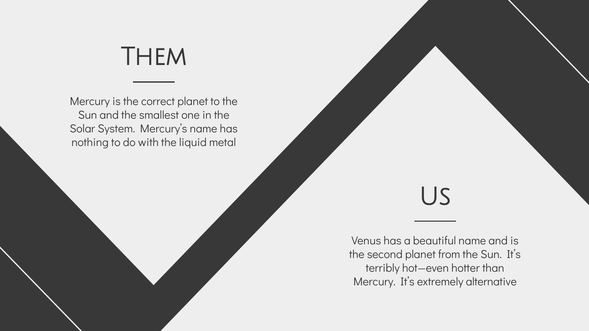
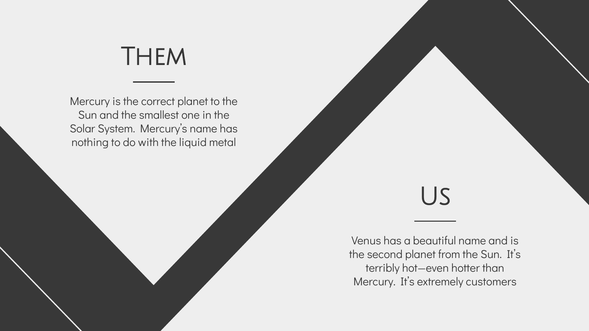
alternative: alternative -> customers
